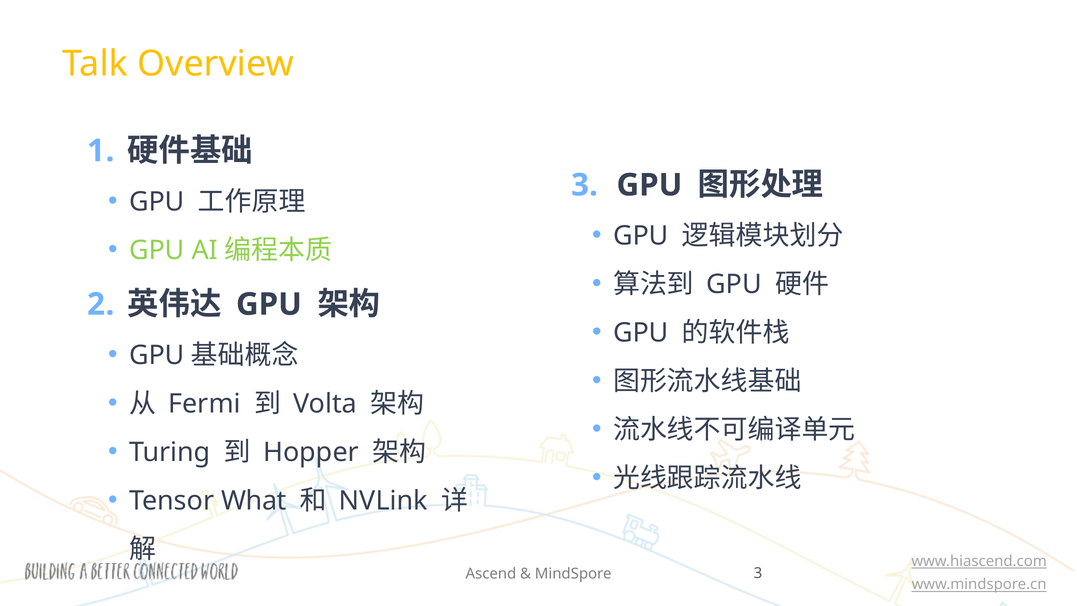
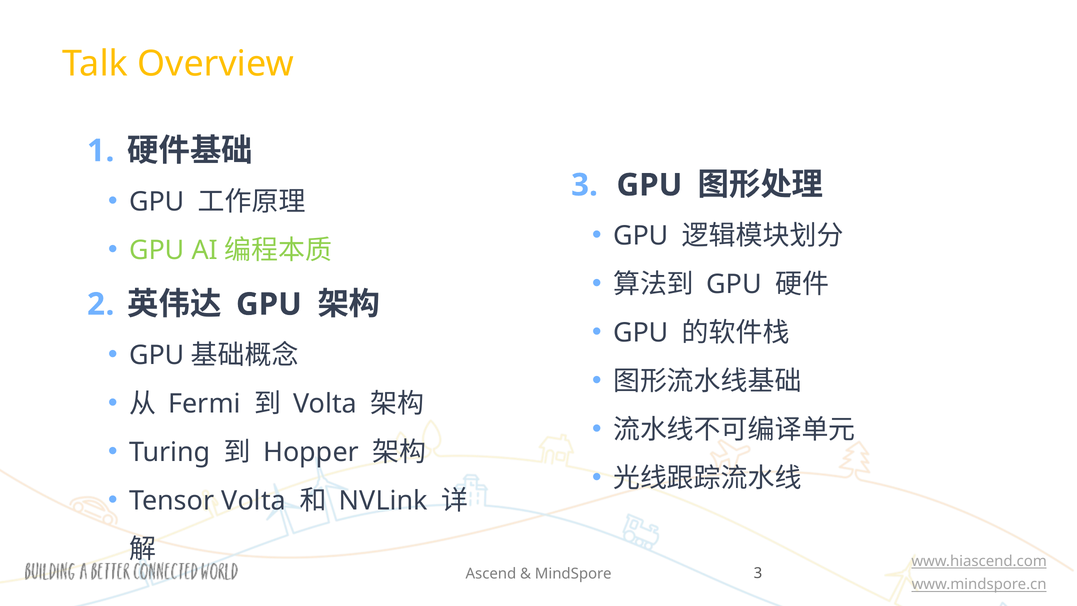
Tensor What: What -> Volta
